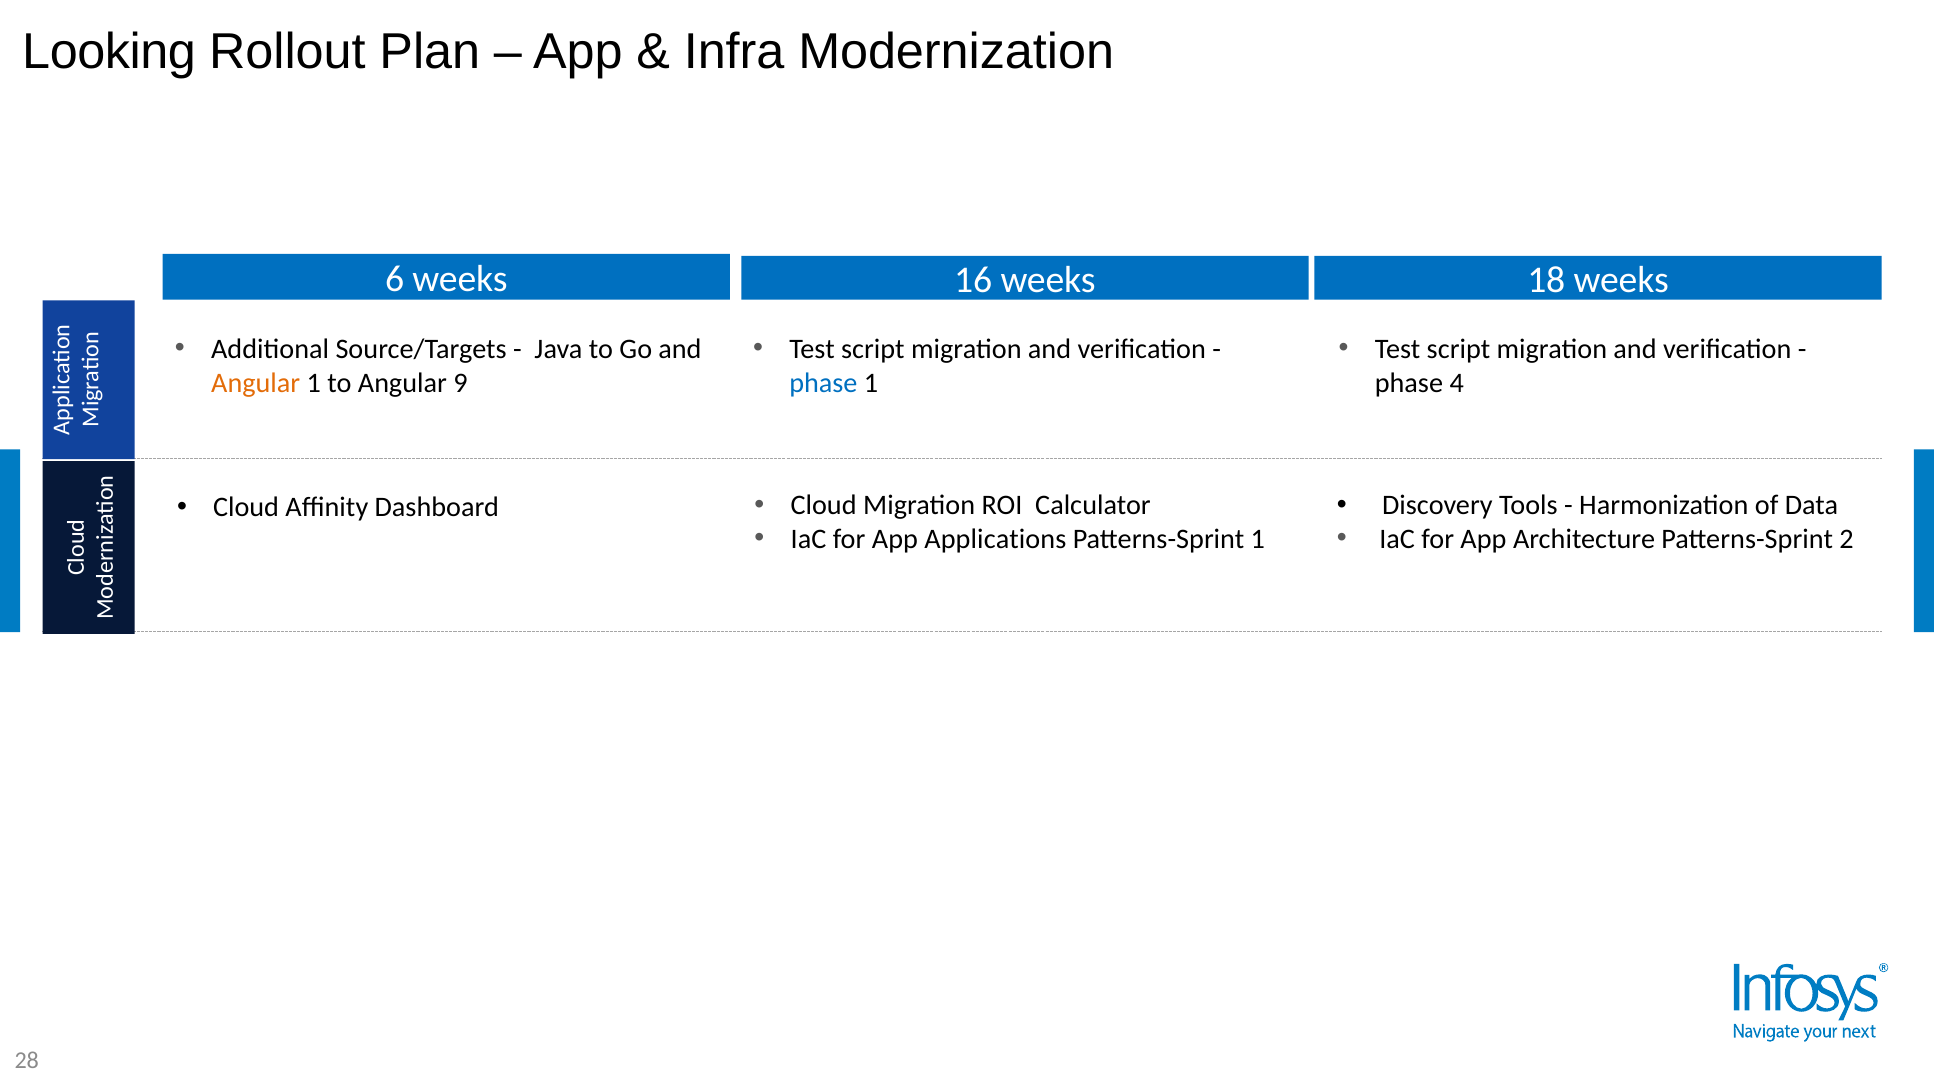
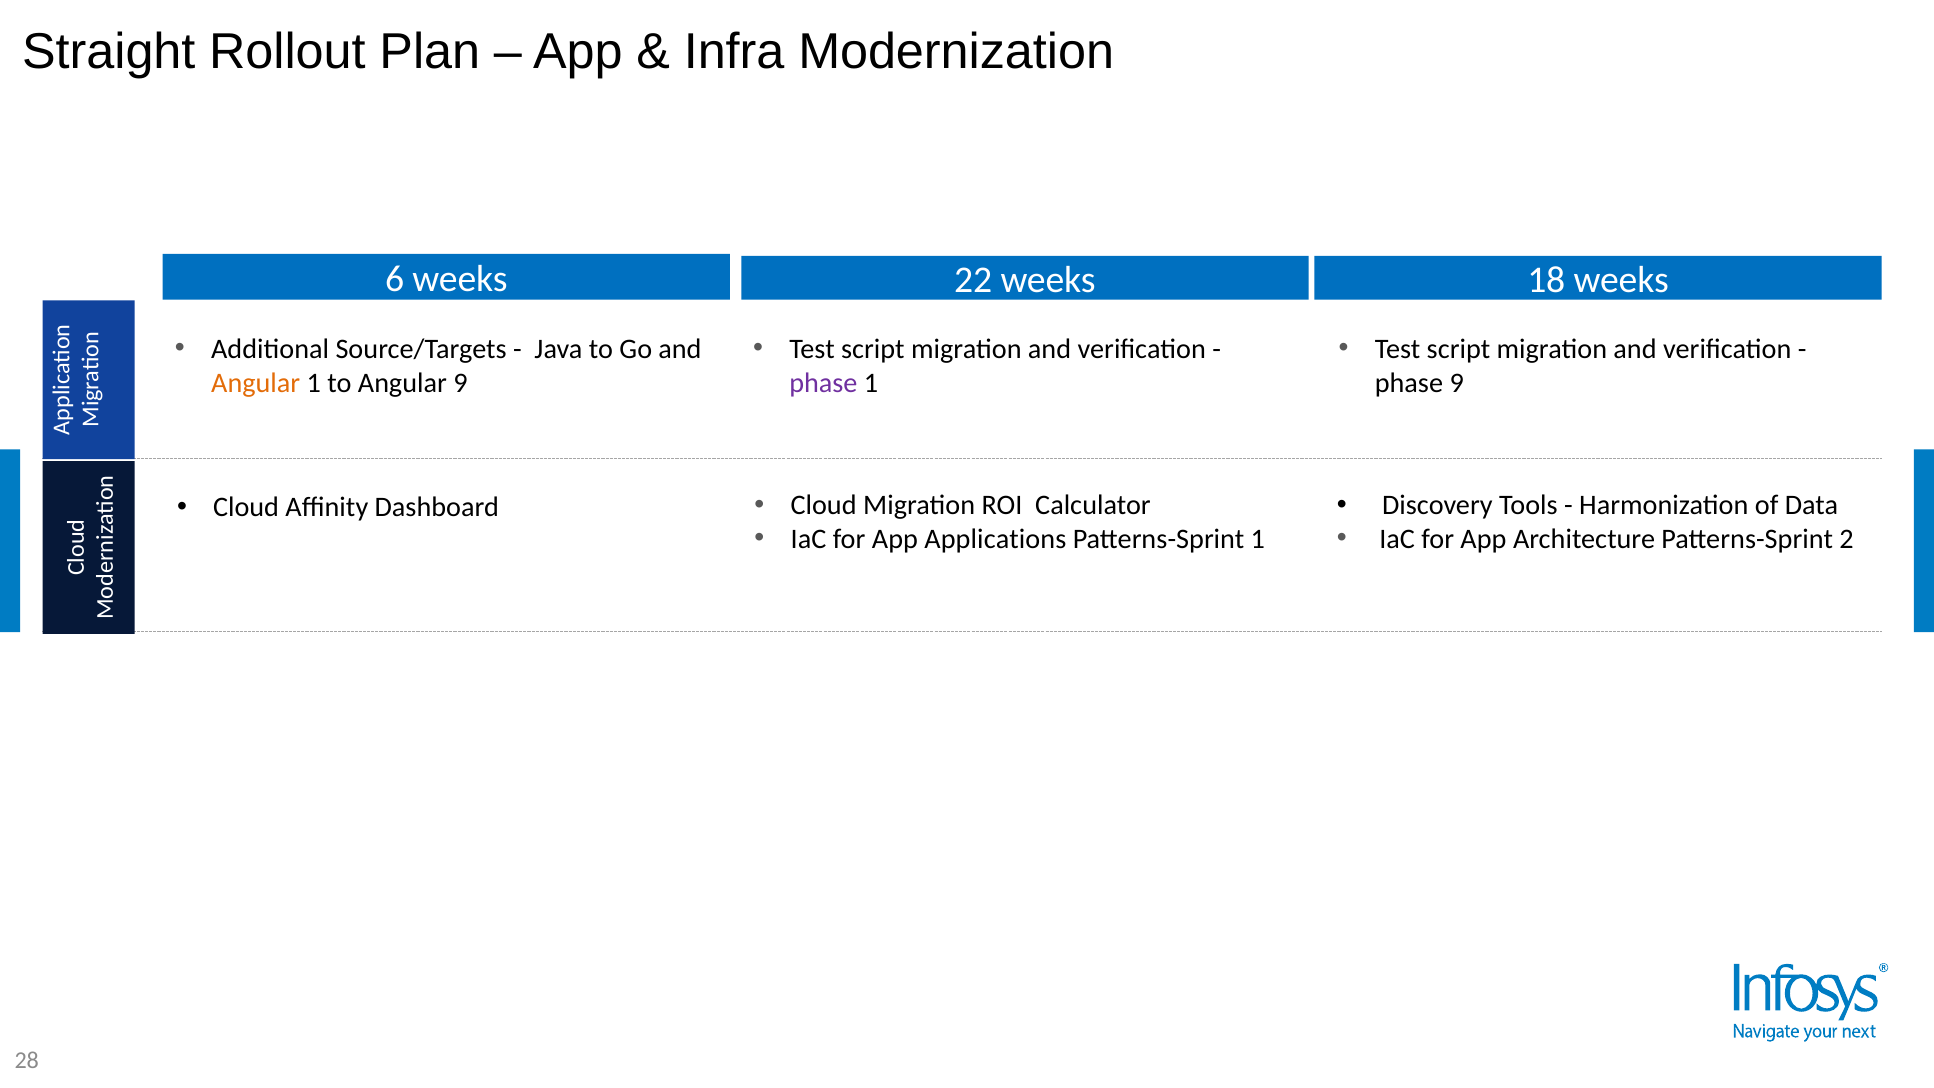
Looking: Looking -> Straight
16: 16 -> 22
phase at (823, 383) colour: blue -> purple
phase 4: 4 -> 9
